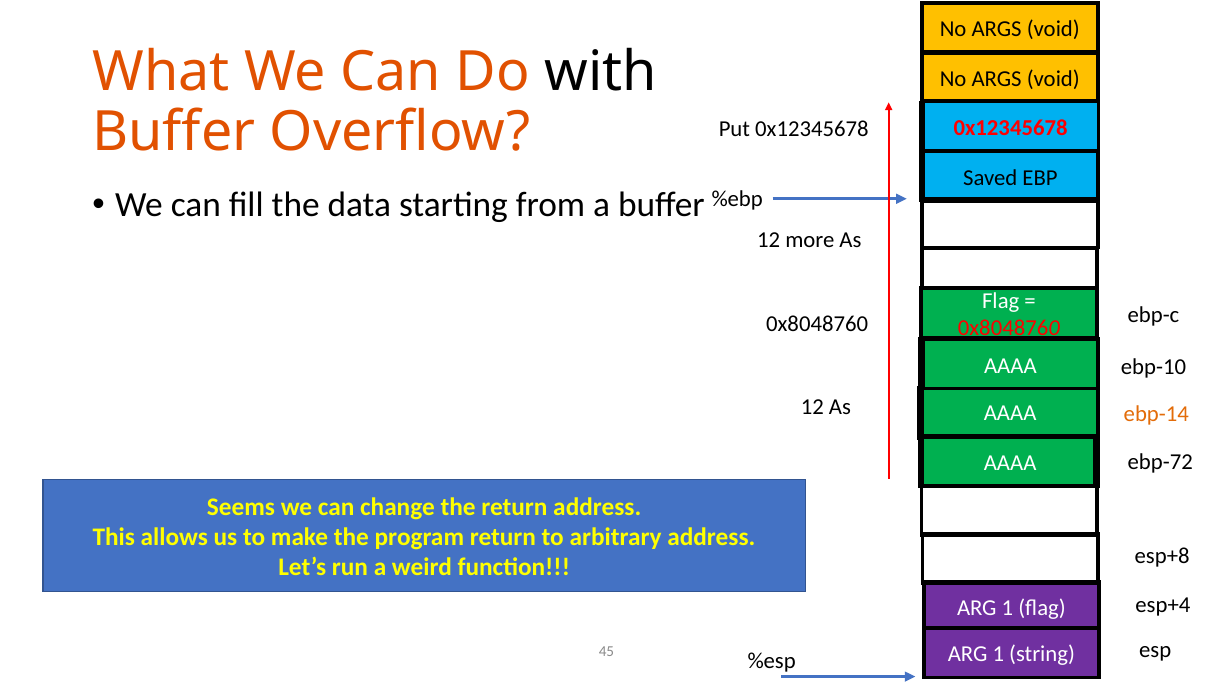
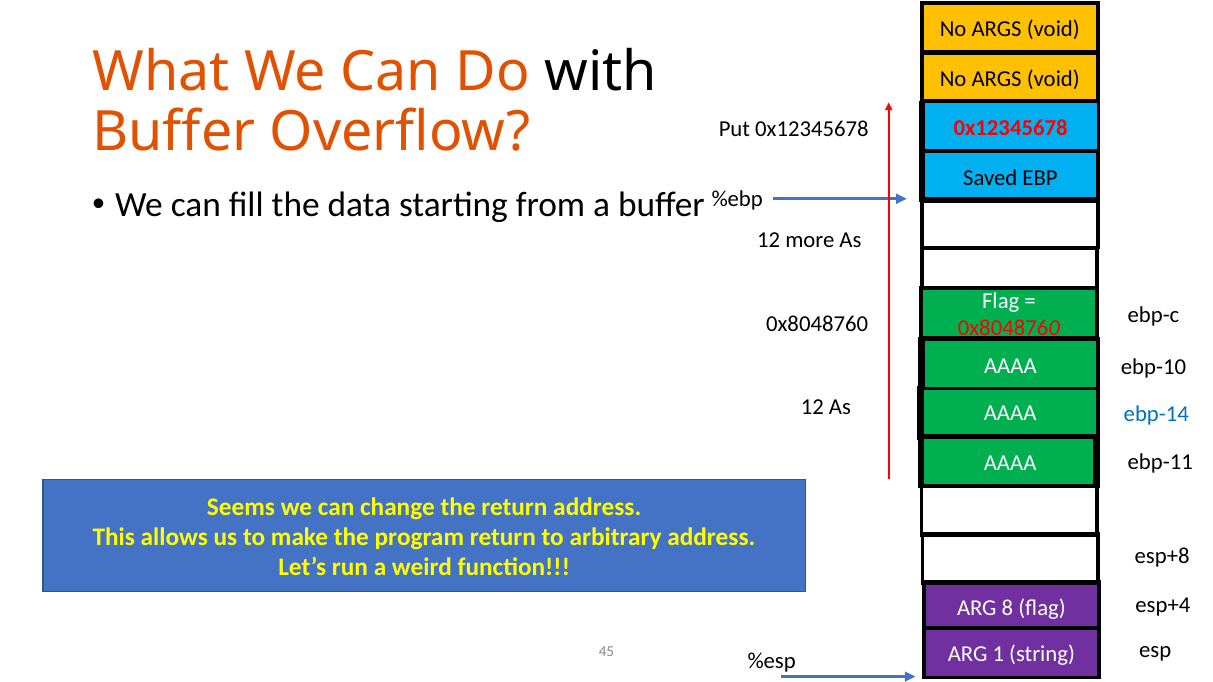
ebp-14 colour: orange -> blue
ebp-72: ebp-72 -> ebp-11
1 at (1008, 608): 1 -> 8
